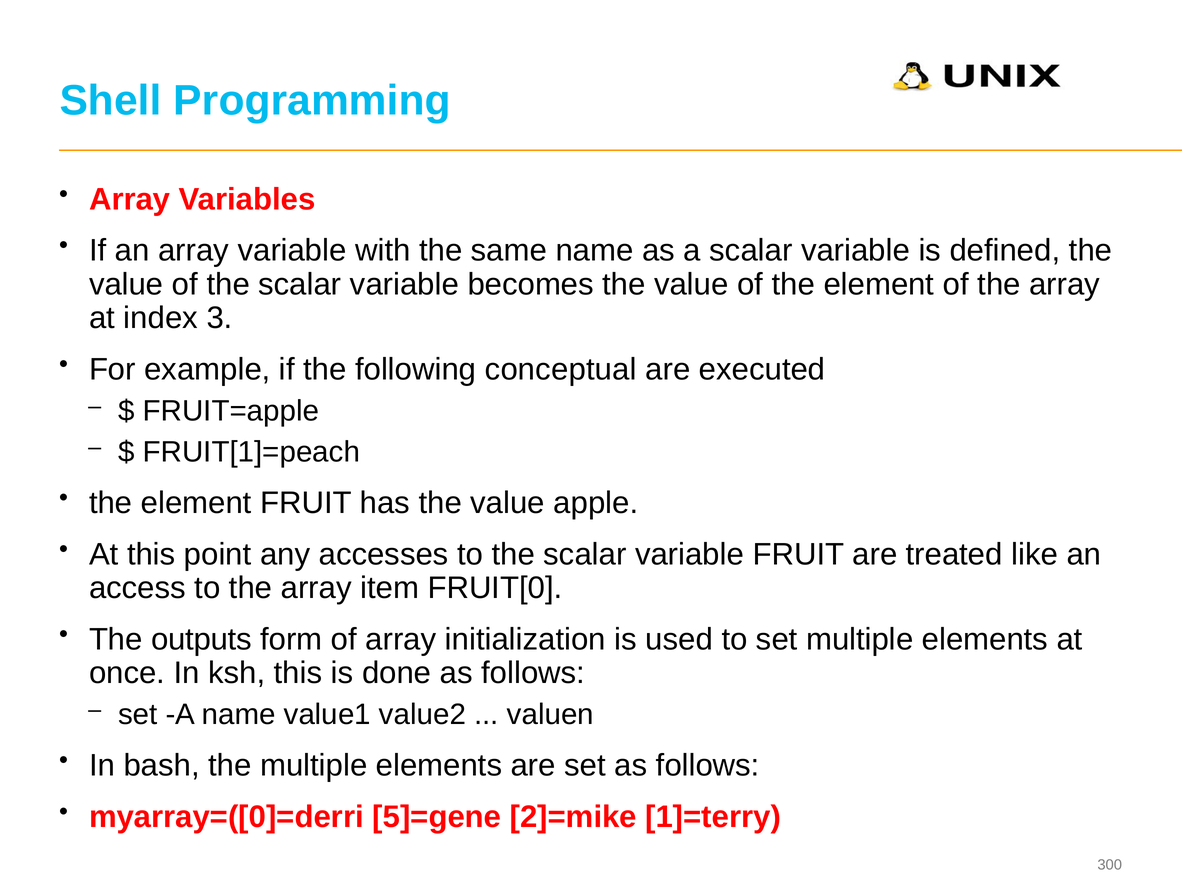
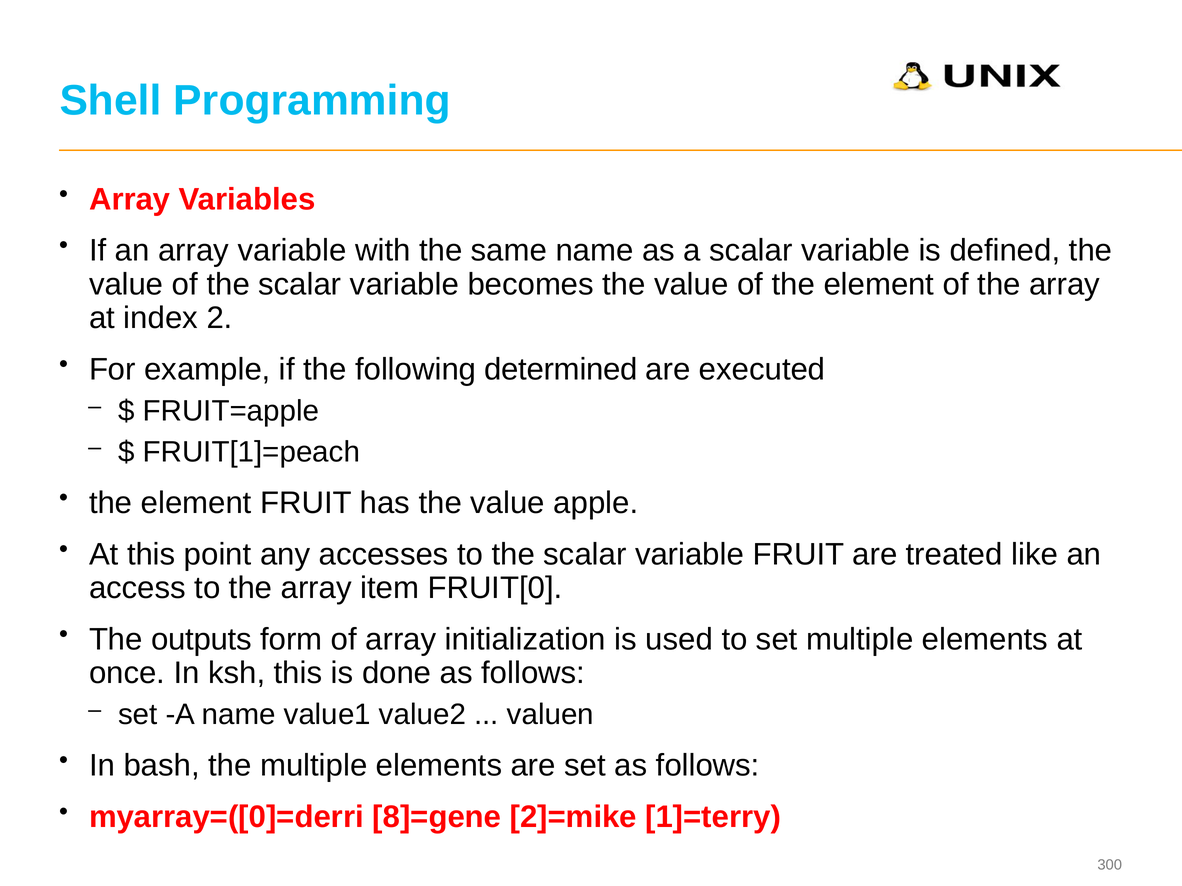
3: 3 -> 2
conceptual: conceptual -> determined
5]=gene: 5]=gene -> 8]=gene
